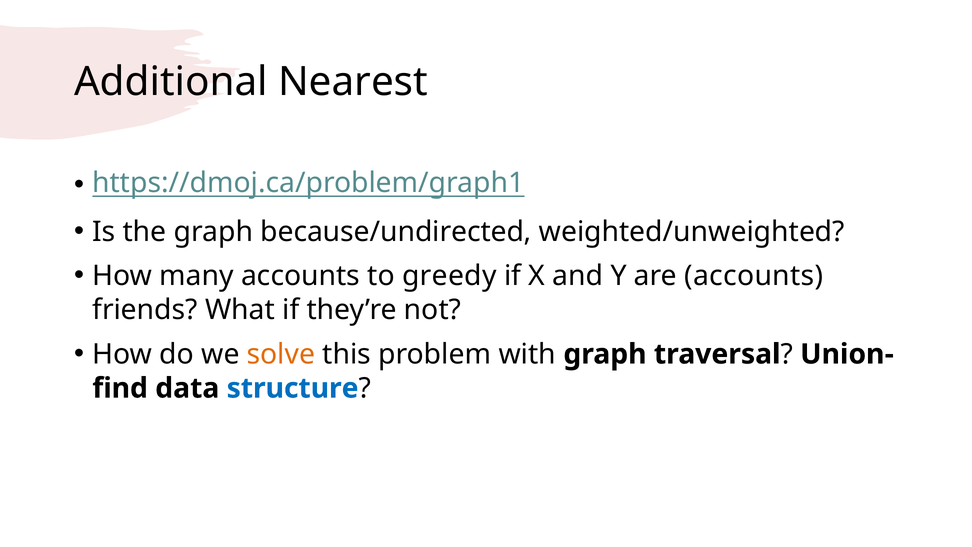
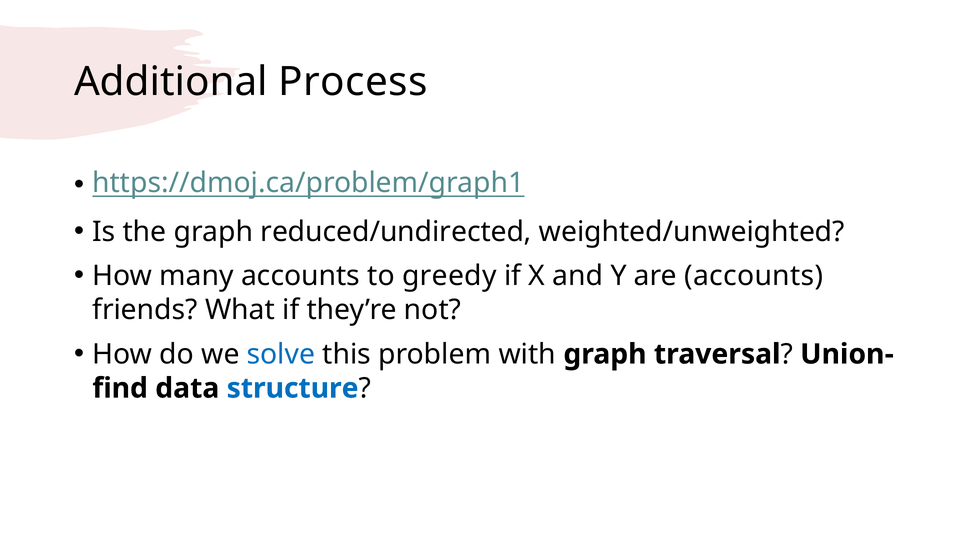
Nearest: Nearest -> Process
because/undirected: because/undirected -> reduced/undirected
solve colour: orange -> blue
